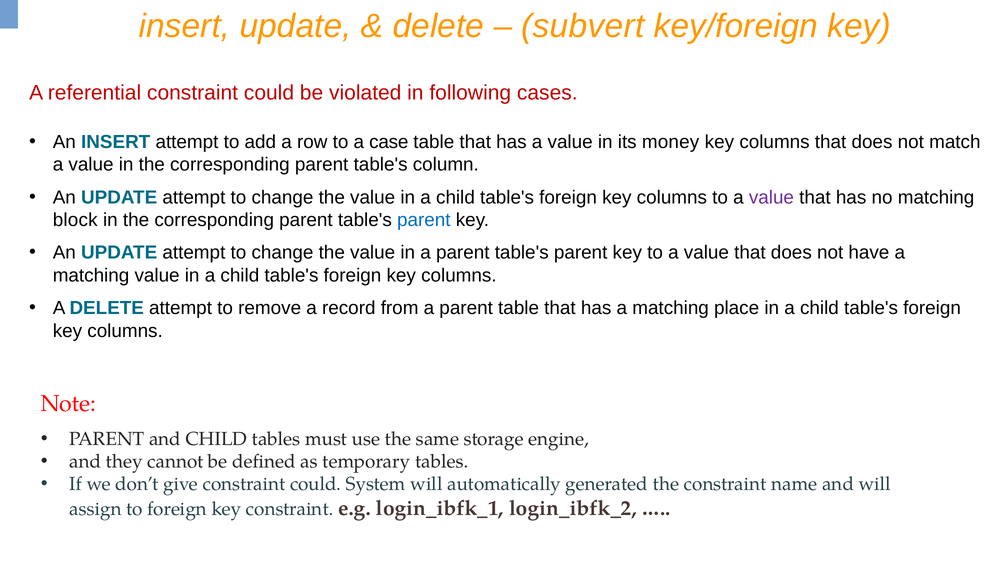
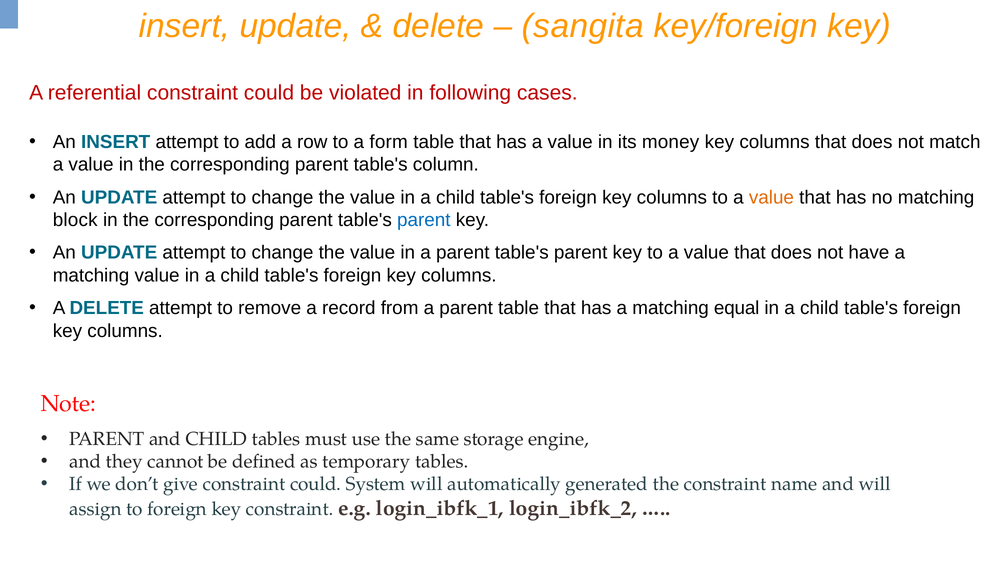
subvert: subvert -> sangita
case: case -> form
value at (771, 197) colour: purple -> orange
place: place -> equal
